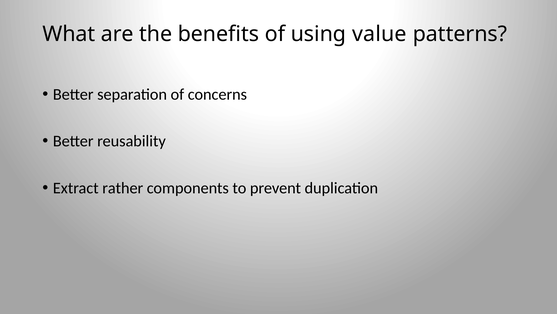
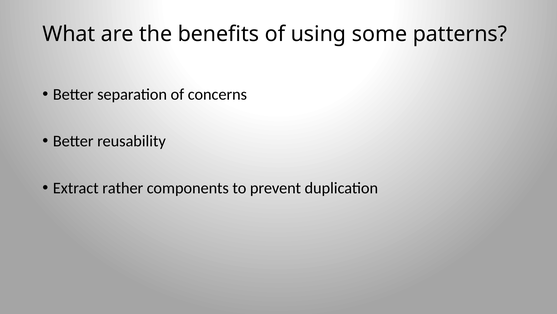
value: value -> some
